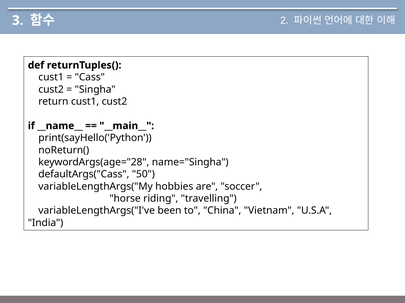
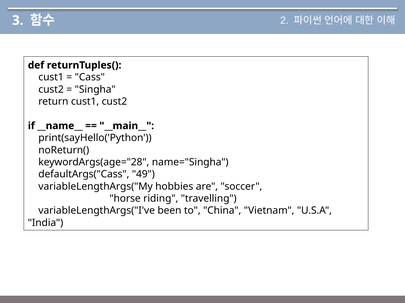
50: 50 -> 49
